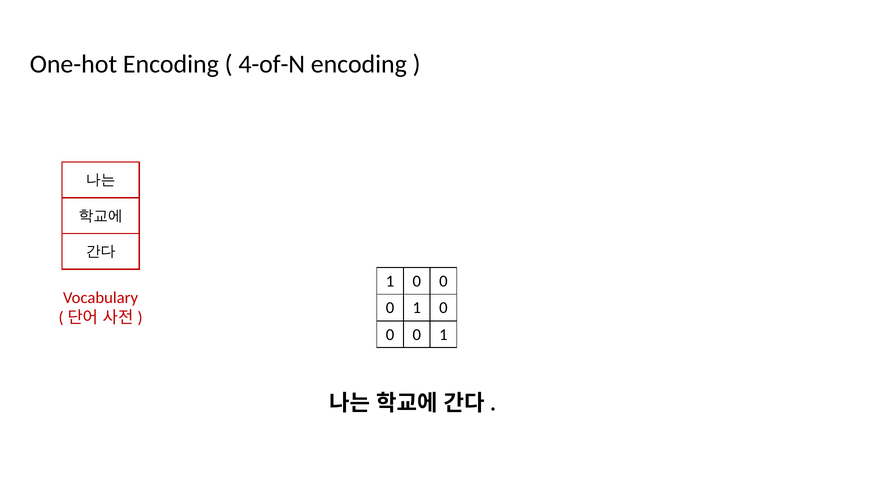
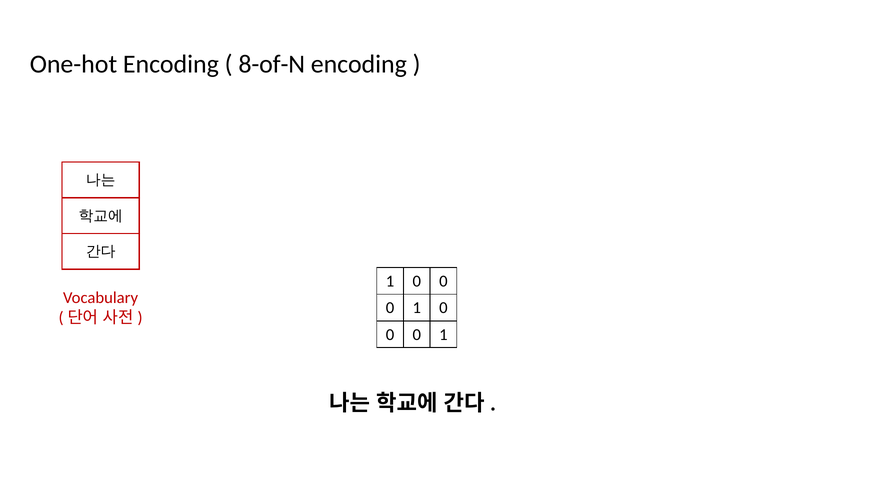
4-of-N: 4-of-N -> 8-of-N
